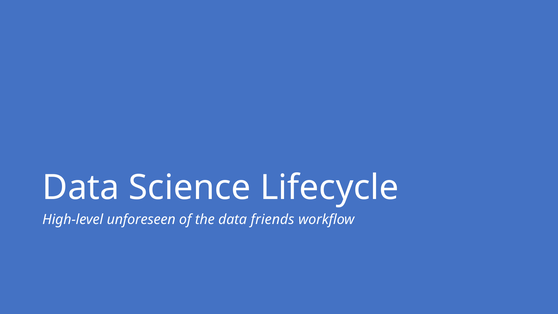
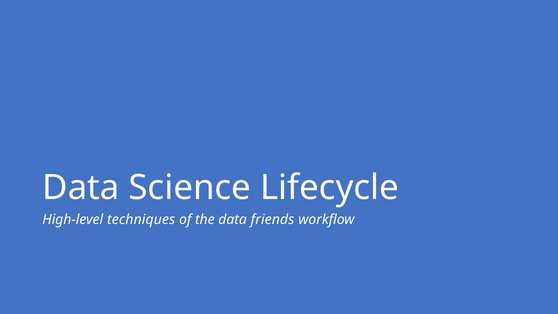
unforeseen: unforeseen -> techniques
